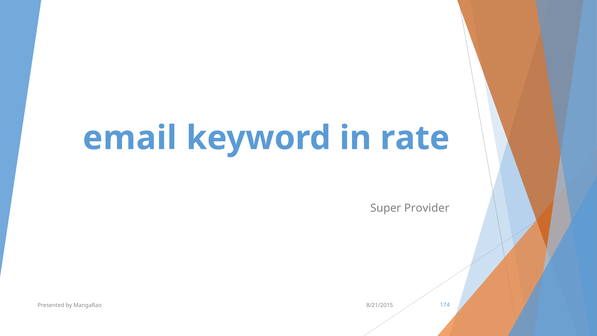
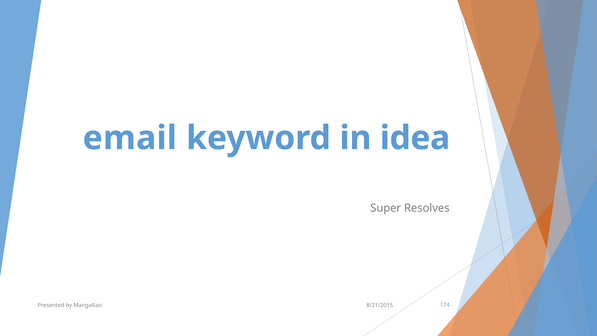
rate: rate -> idea
Provider: Provider -> Resolves
